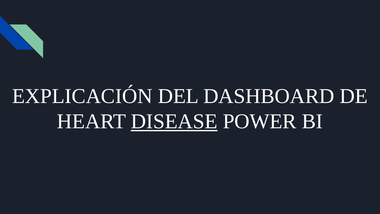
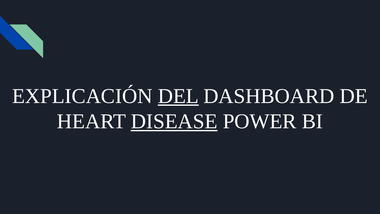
DEL underline: none -> present
